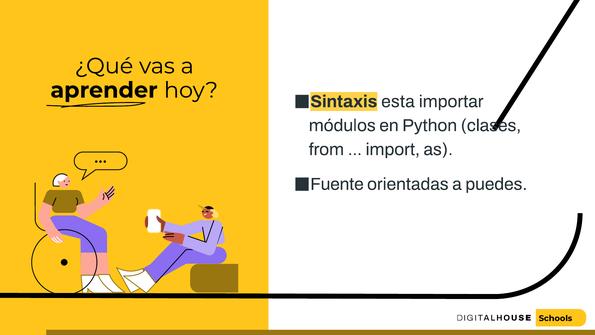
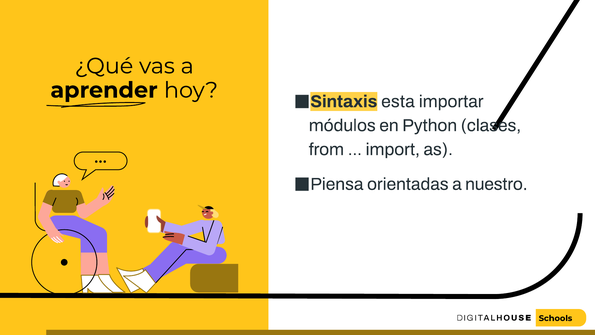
Fuente: Fuente -> Piensa
puedes: puedes -> nuestro
